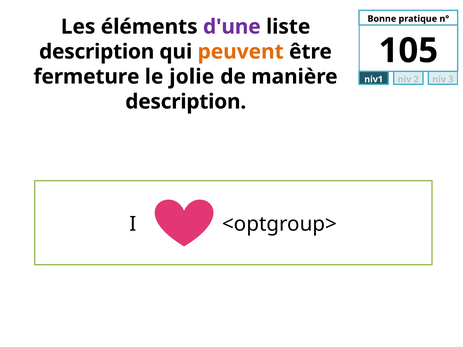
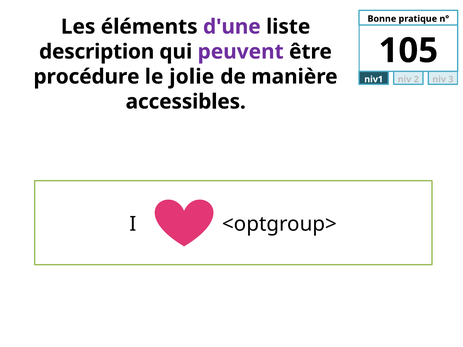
peuvent colour: orange -> purple
fermeture: fermeture -> procédure
description at (186, 102): description -> accessibles
